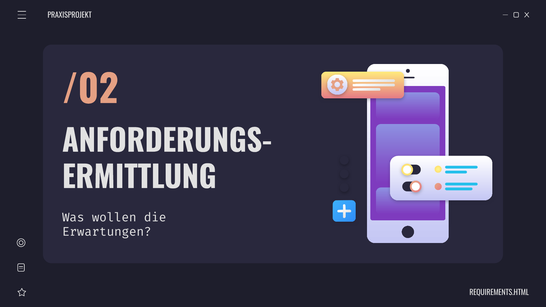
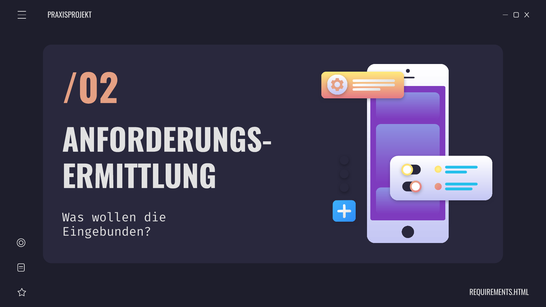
Erwartungen: Erwartungen -> Eingebunden
